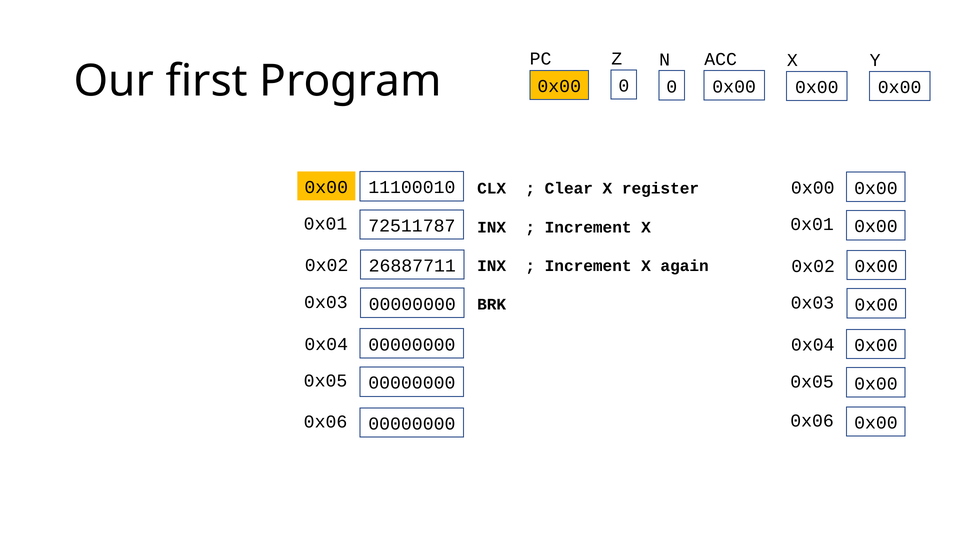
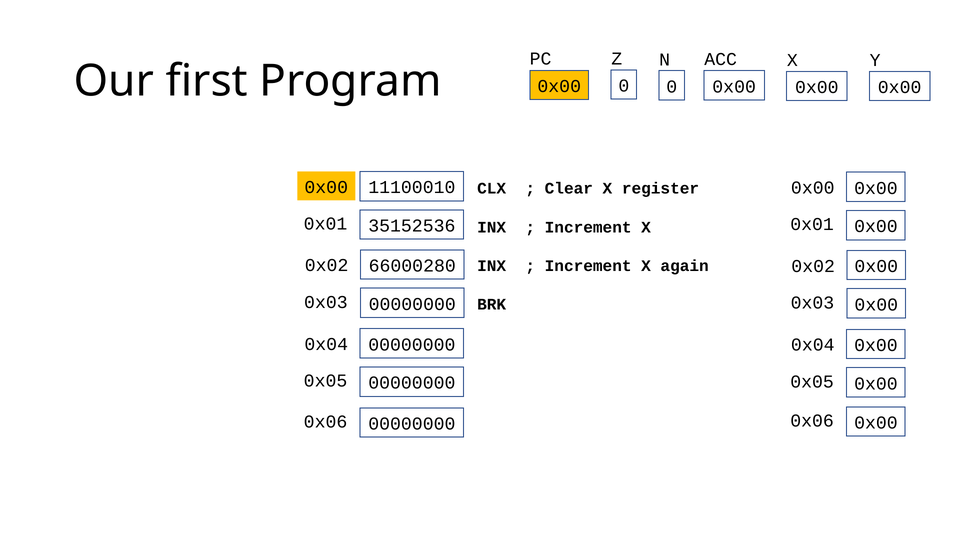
72511787: 72511787 -> 35152536
26887711: 26887711 -> 66000280
